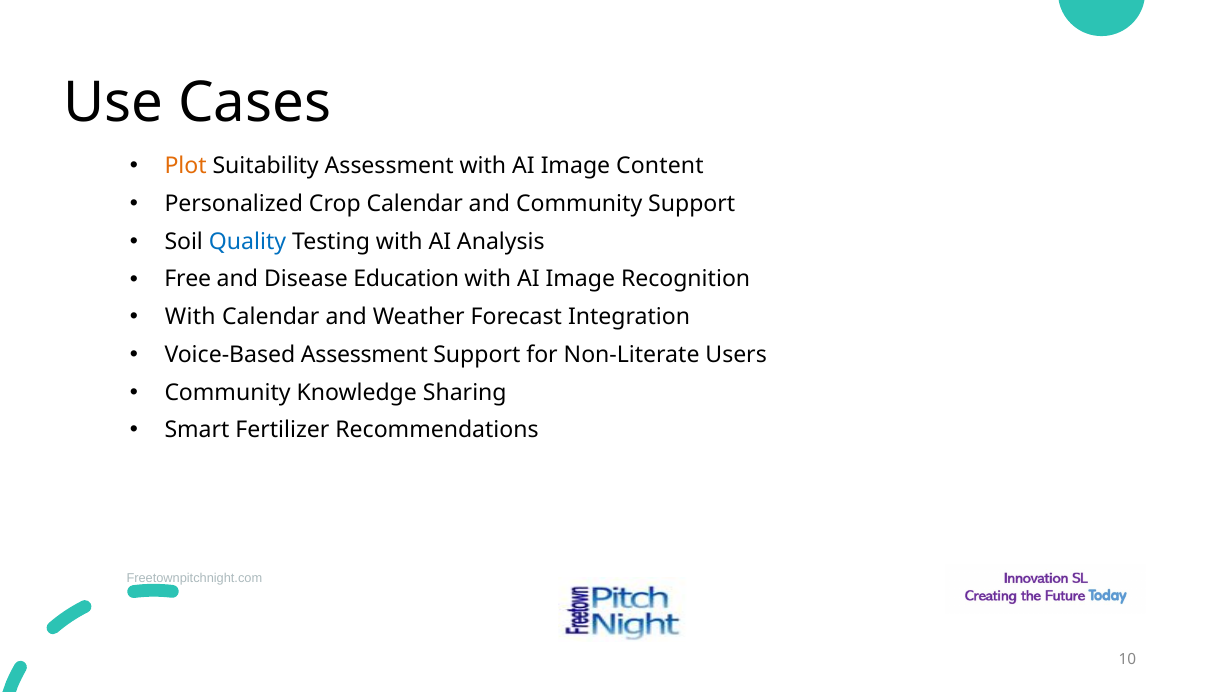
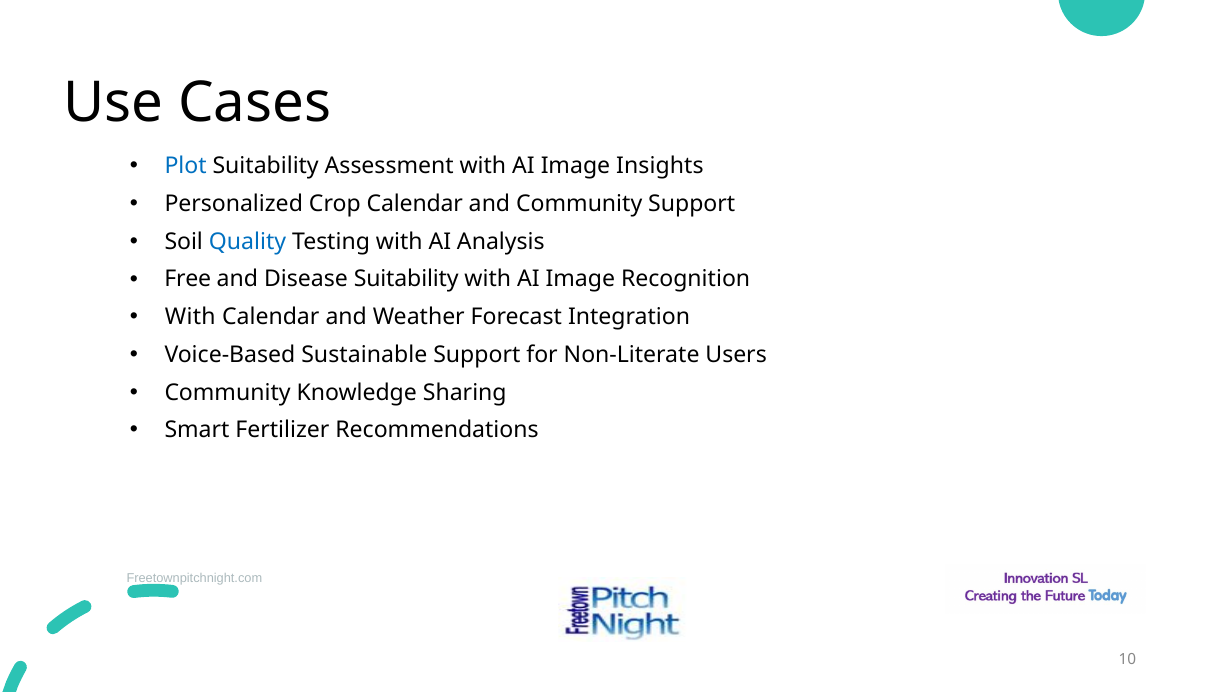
Plot colour: orange -> blue
Content: Content -> Insights
Disease Education: Education -> Suitability
Voice-Based Assessment: Assessment -> Sustainable
